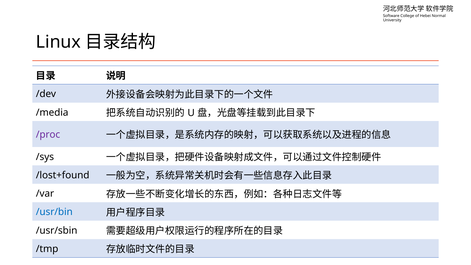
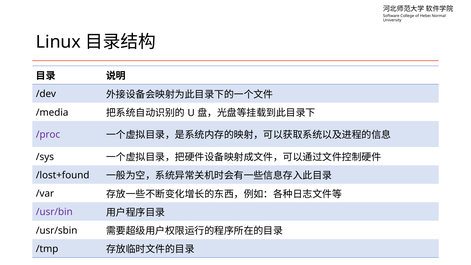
/usr/bin colour: blue -> purple
